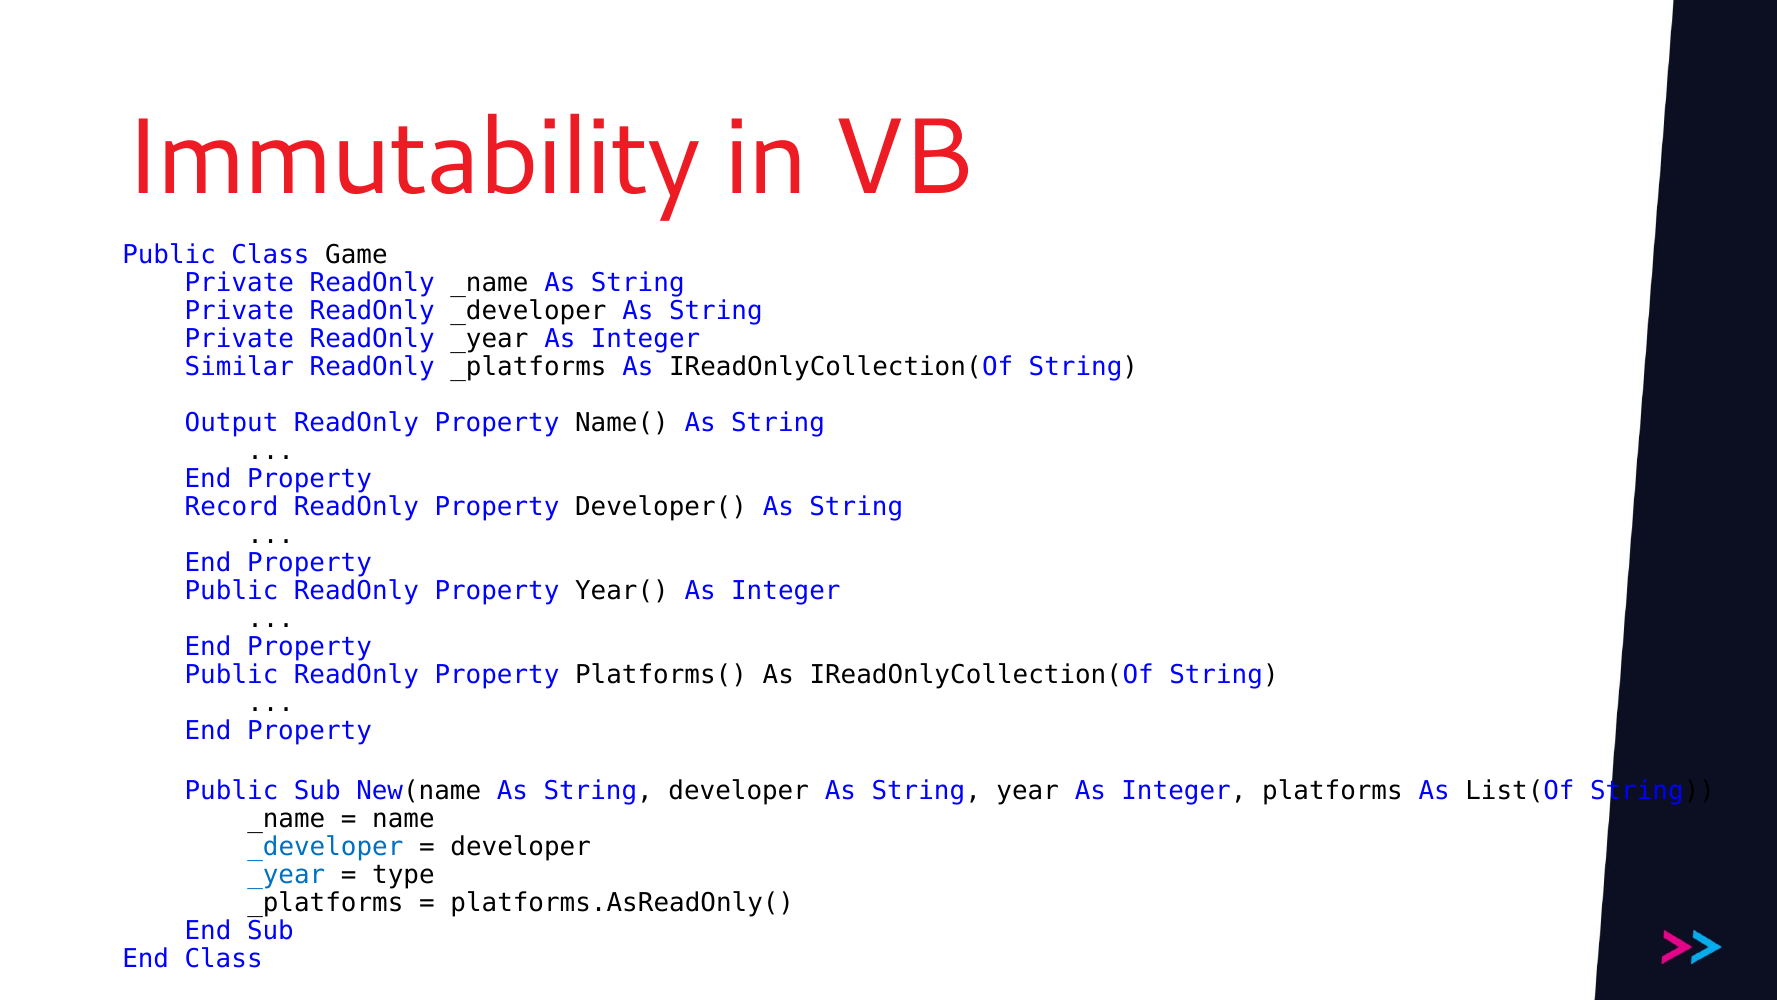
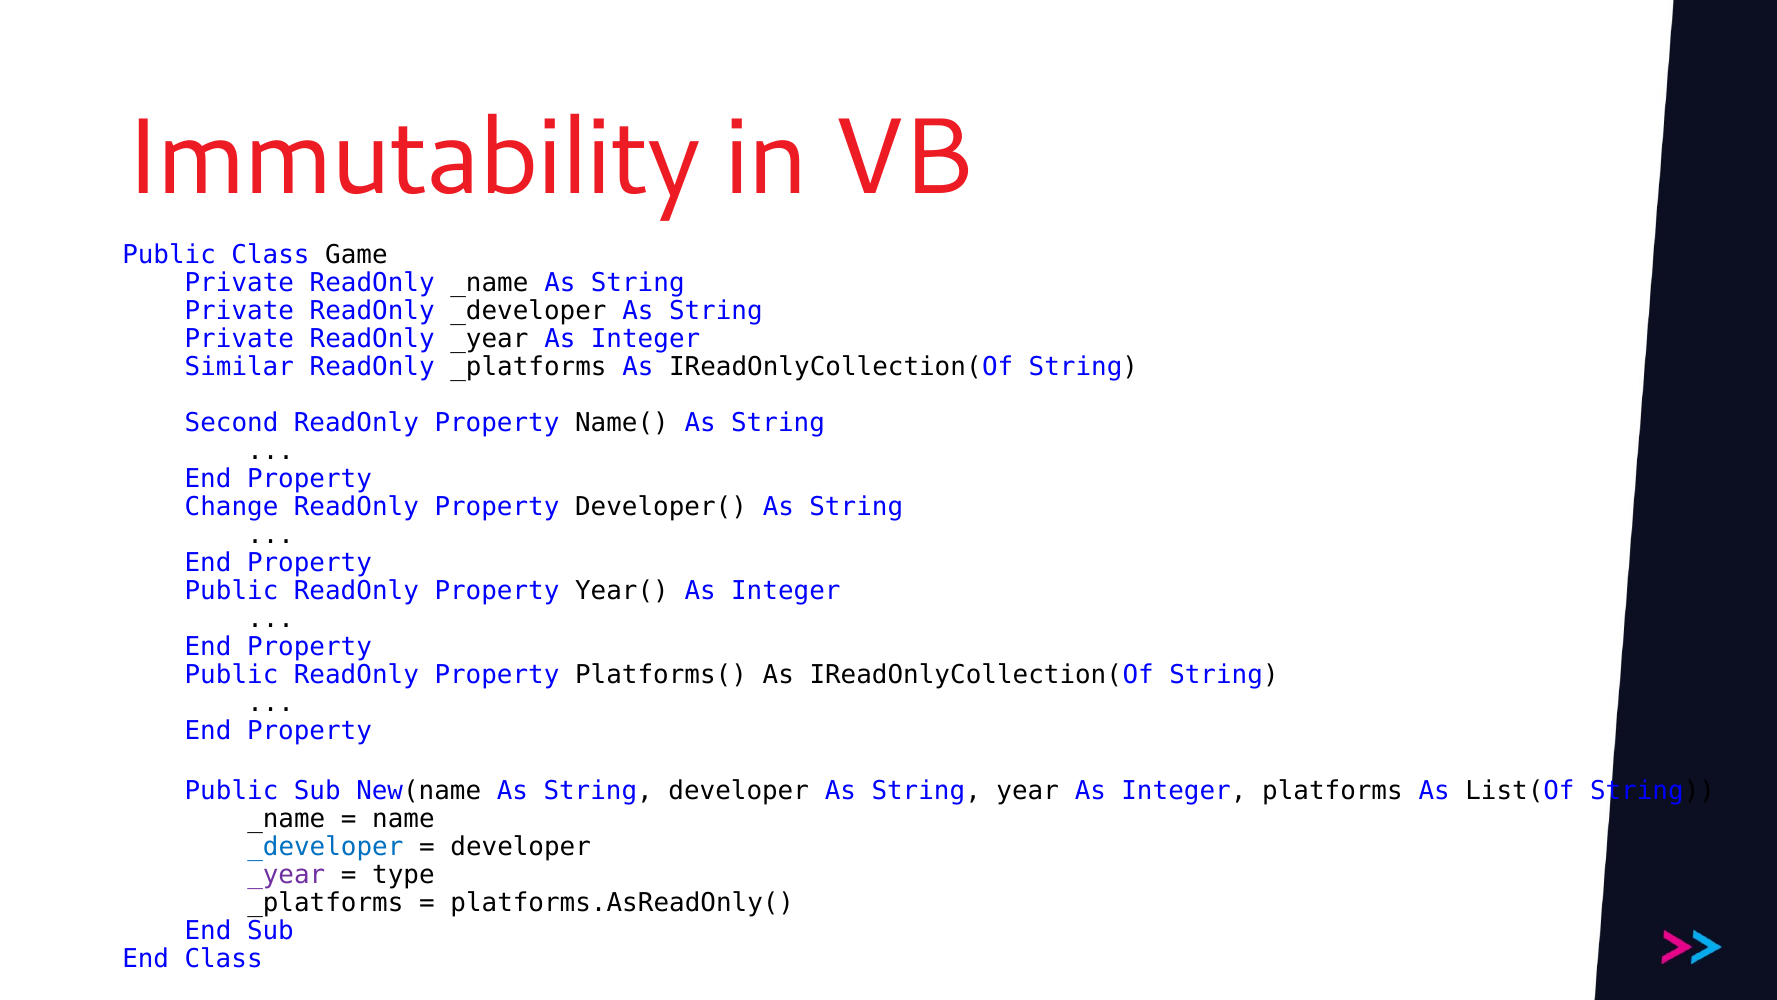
Output: Output -> Second
Record: Record -> Change
_year at (286, 874) colour: blue -> purple
